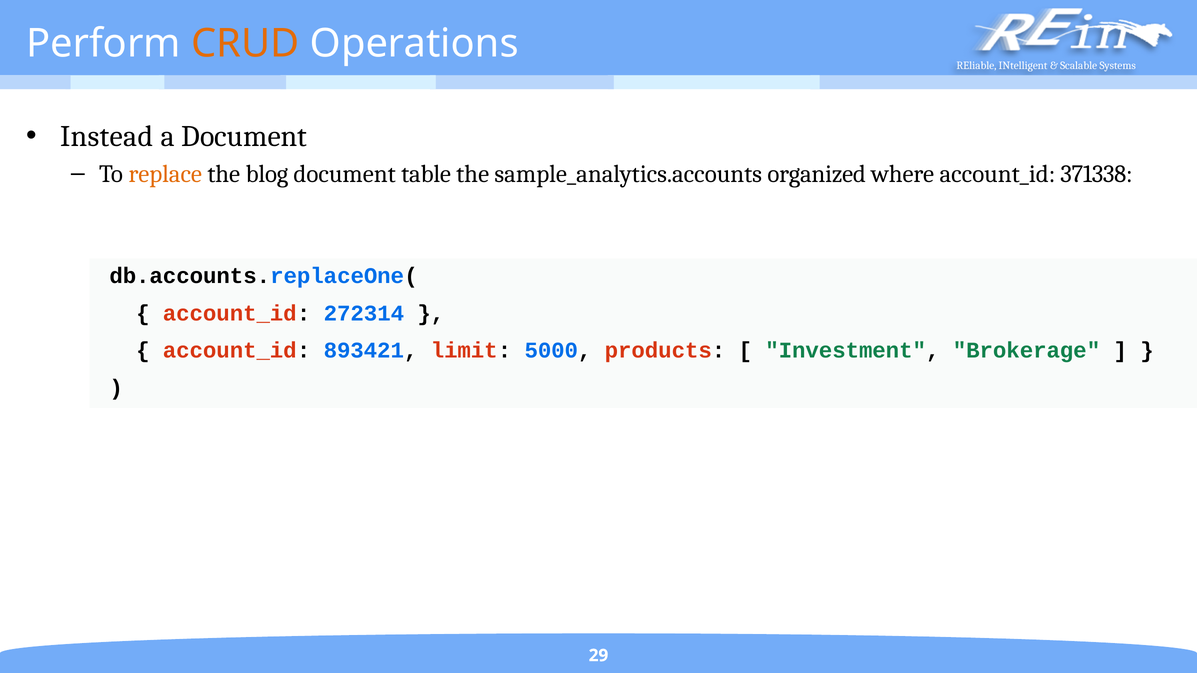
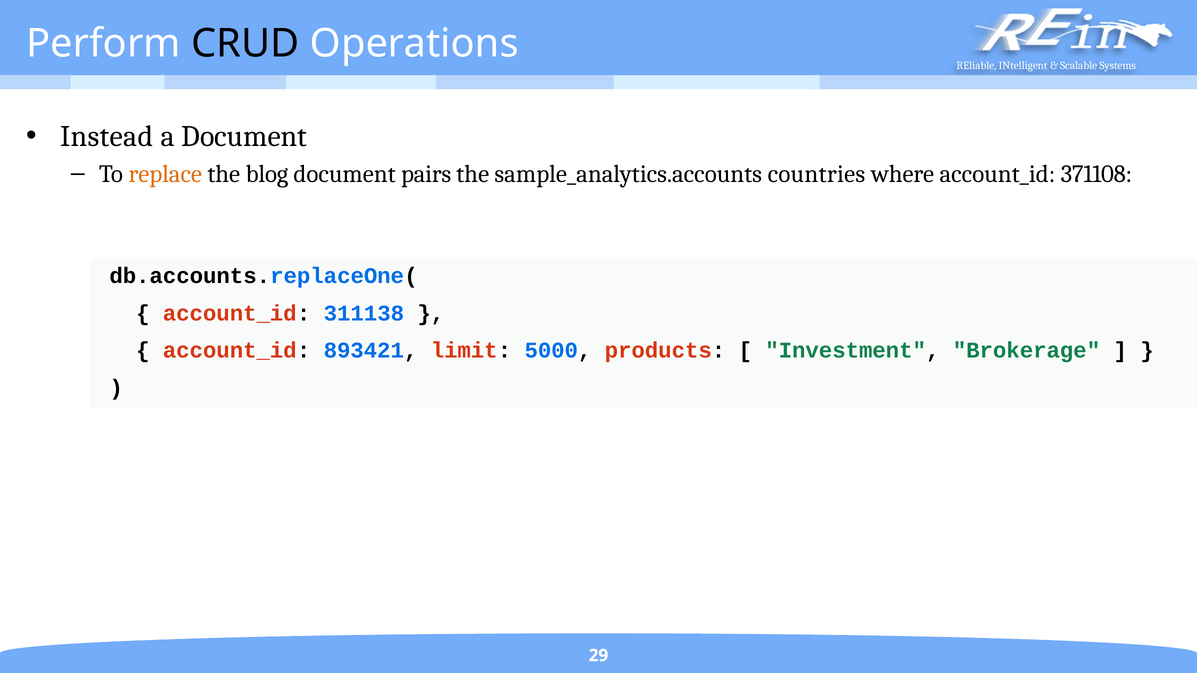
CRUD colour: orange -> black
table: table -> pairs
organized: organized -> countries
371338: 371338 -> 371108
272314: 272314 -> 311138
